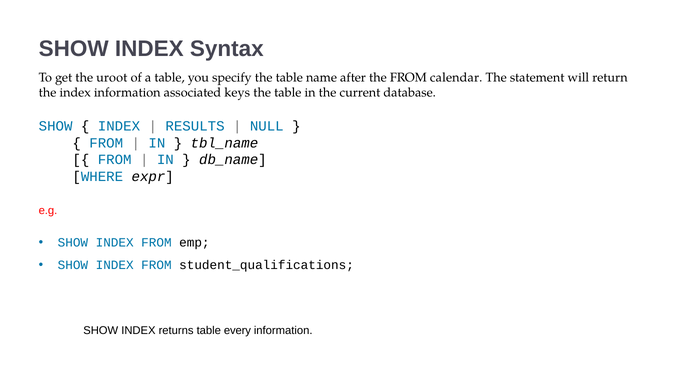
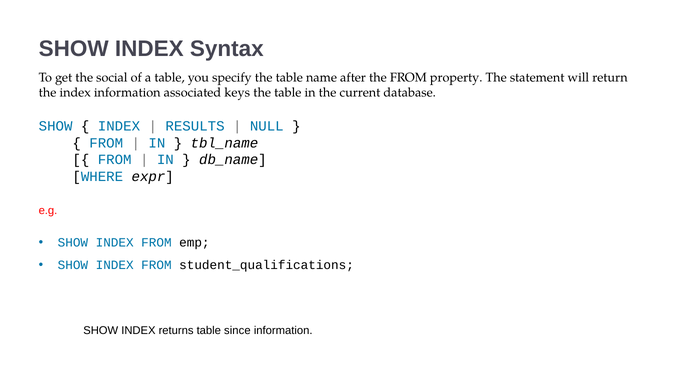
uroot: uroot -> social
calendar: calendar -> property
every: every -> since
